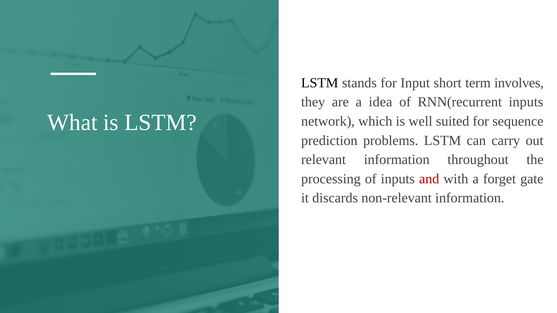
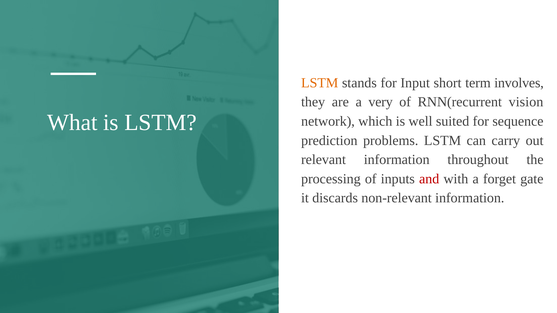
LSTM at (320, 83) colour: black -> orange
idea: idea -> very
RNN(recurrent inputs: inputs -> vision
